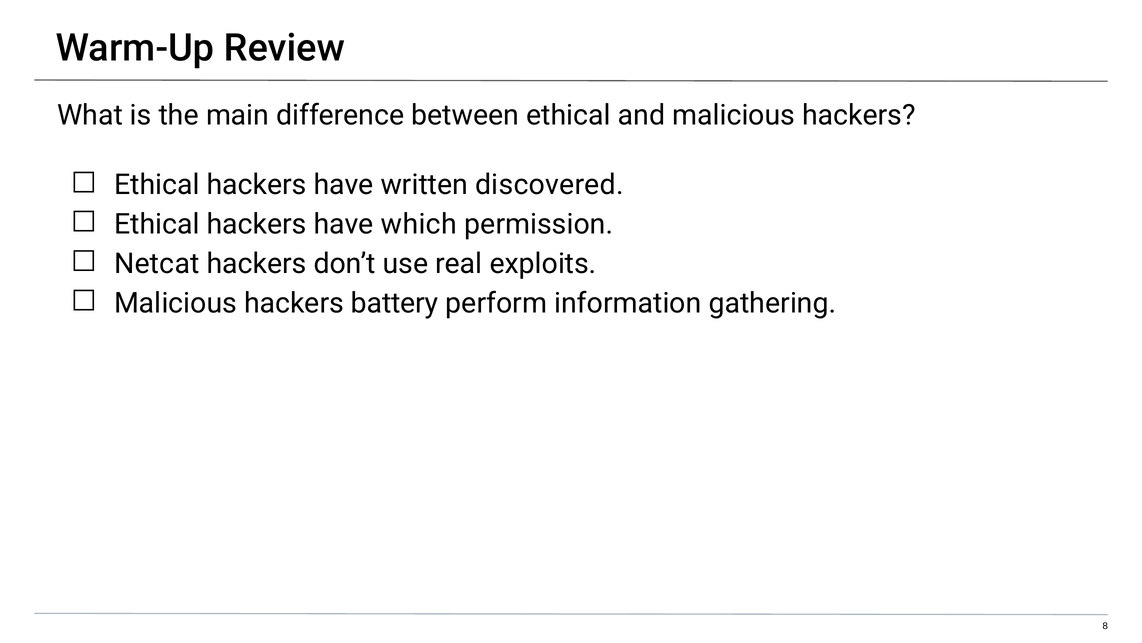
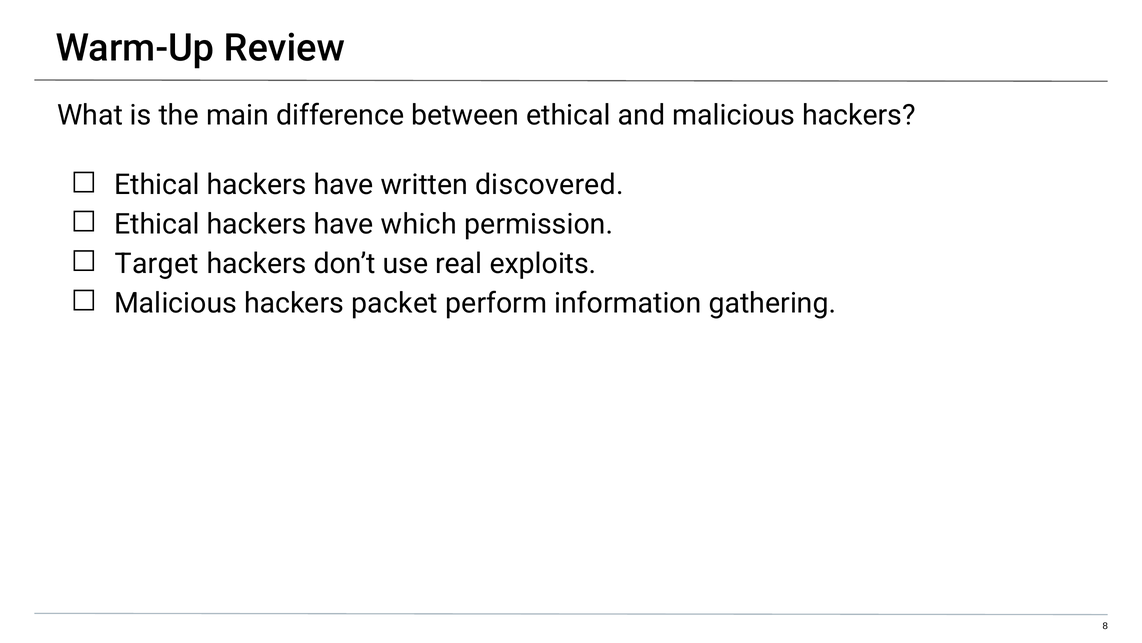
Netcat: Netcat -> Target
battery: battery -> packet
